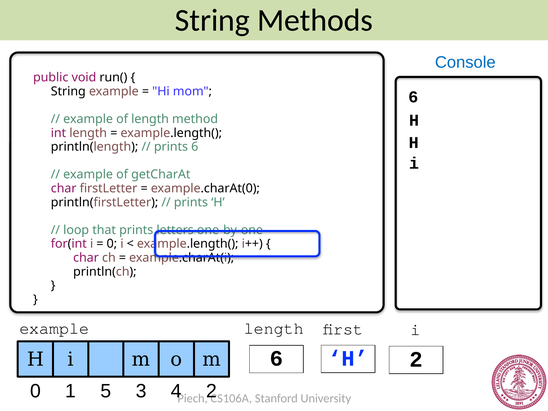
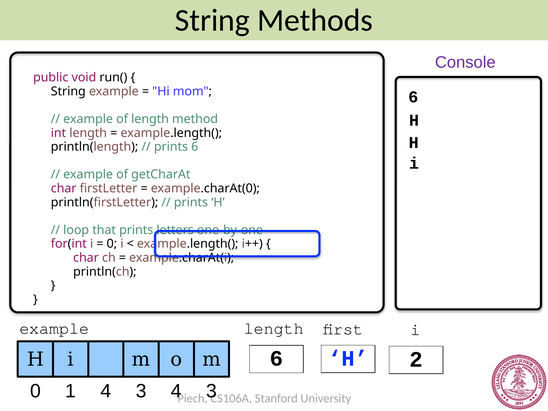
Console colour: blue -> purple
1 5: 5 -> 4
3 4 2: 2 -> 3
